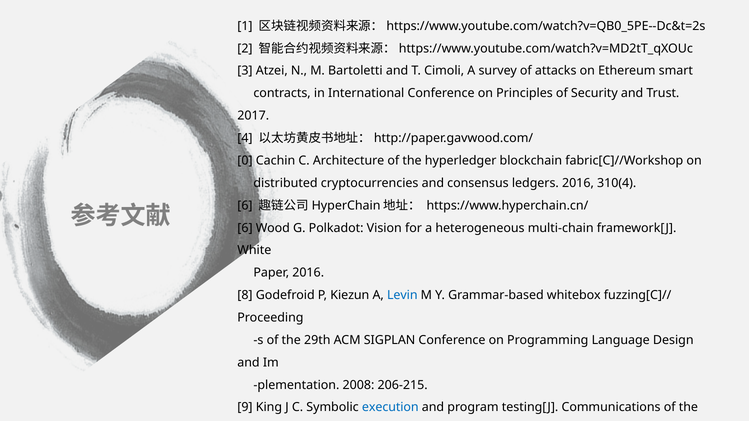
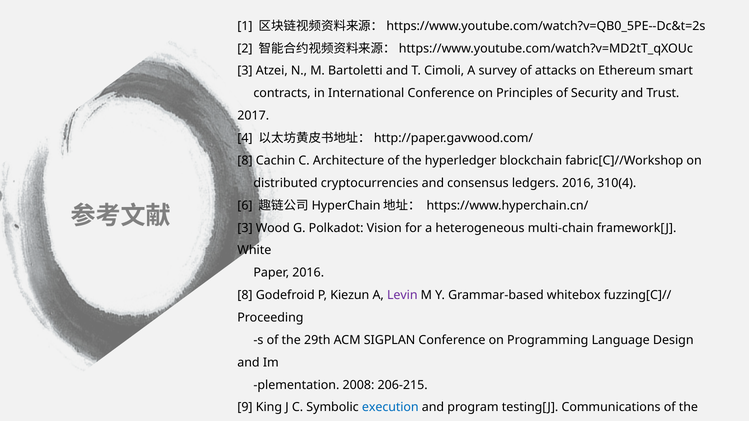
0 at (245, 161): 0 -> 8
6 at (245, 228): 6 -> 3
Levin colour: blue -> purple
